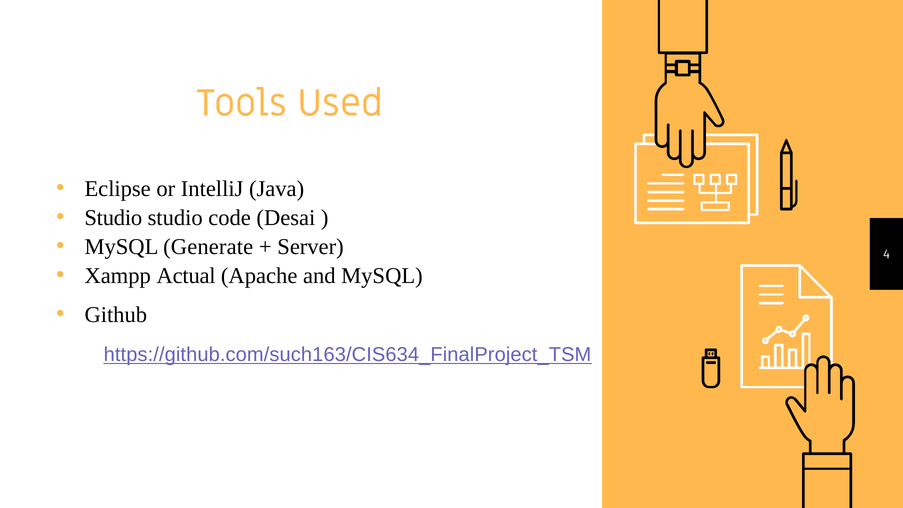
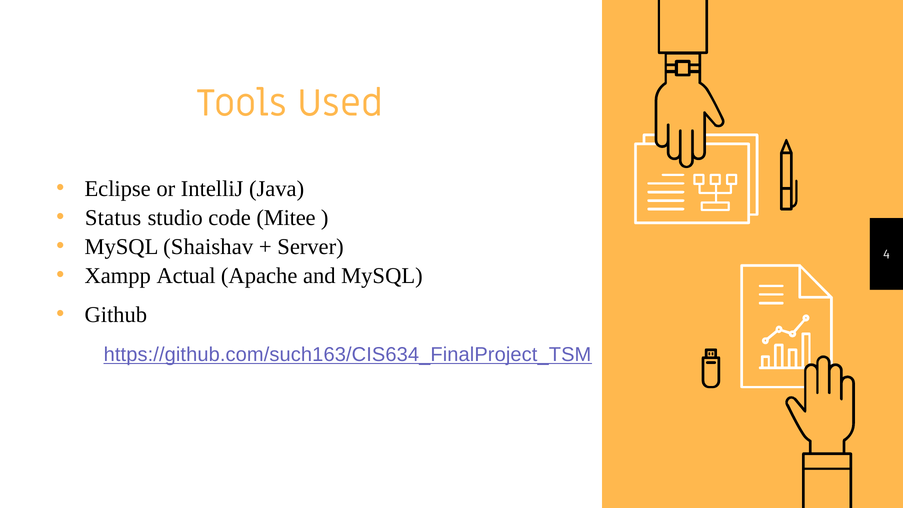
Studio at (113, 218): Studio -> Status
Desai: Desai -> Mitee
Generate: Generate -> Shaishav
